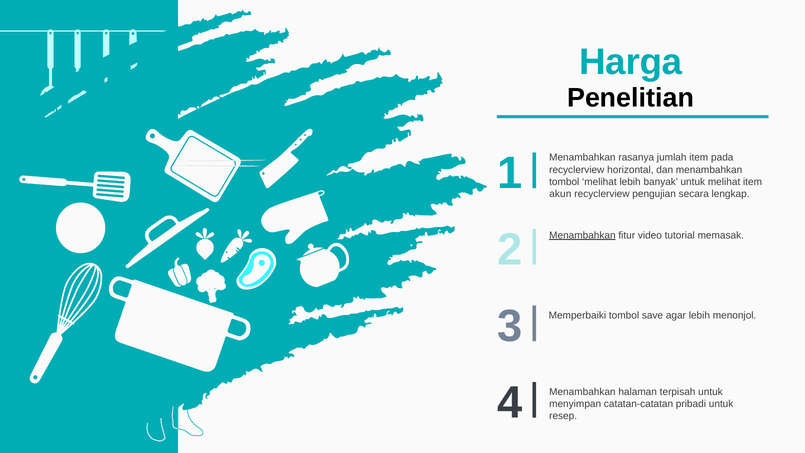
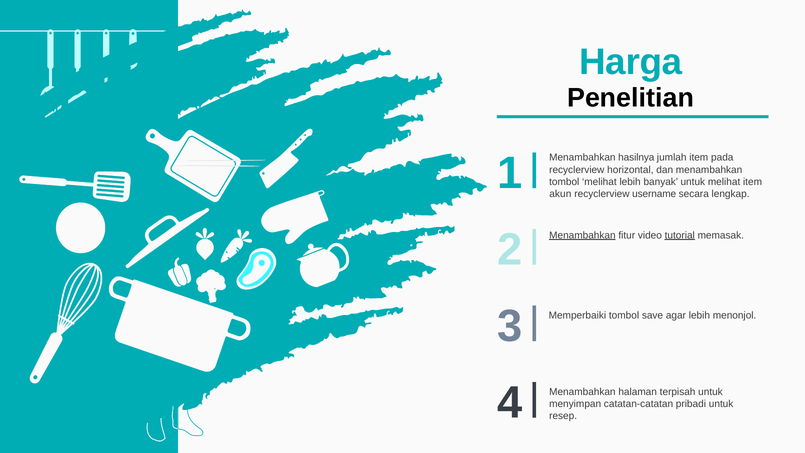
rasanya: rasanya -> hasilnya
pengujian: pengujian -> username
tutorial underline: none -> present
